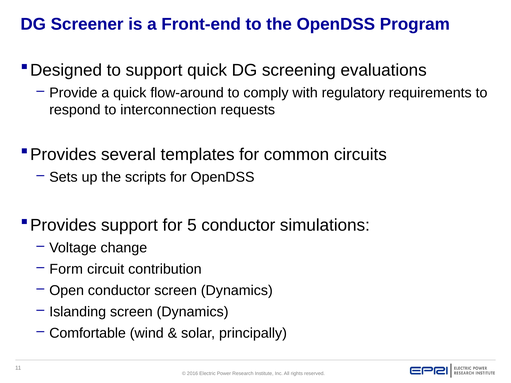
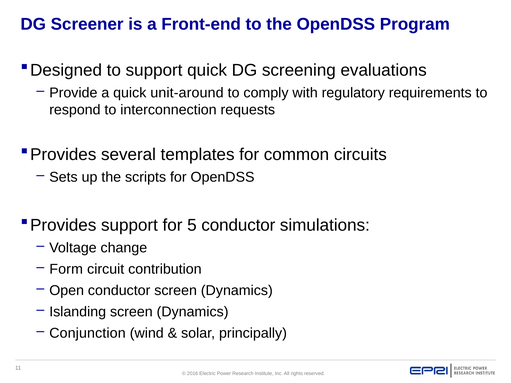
flow-around: flow-around -> unit-around
Comfortable: Comfortable -> Conjunction
